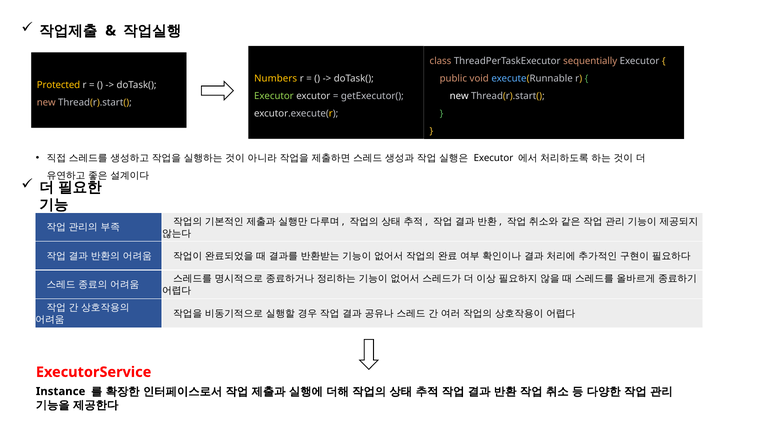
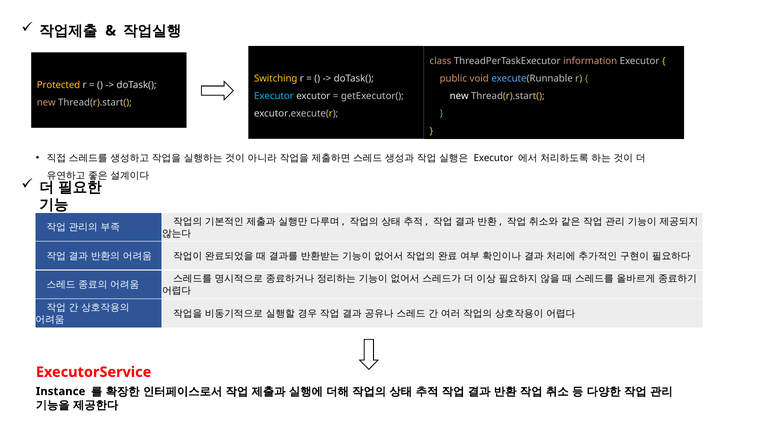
sequentially: sequentially -> information
Numbers: Numbers -> Switching
Executor at (274, 96) colour: light green -> light blue
